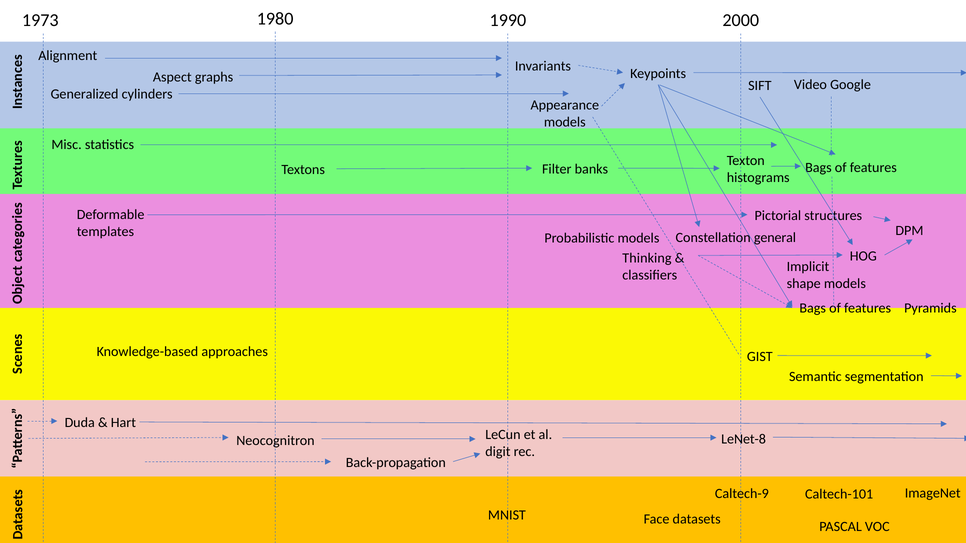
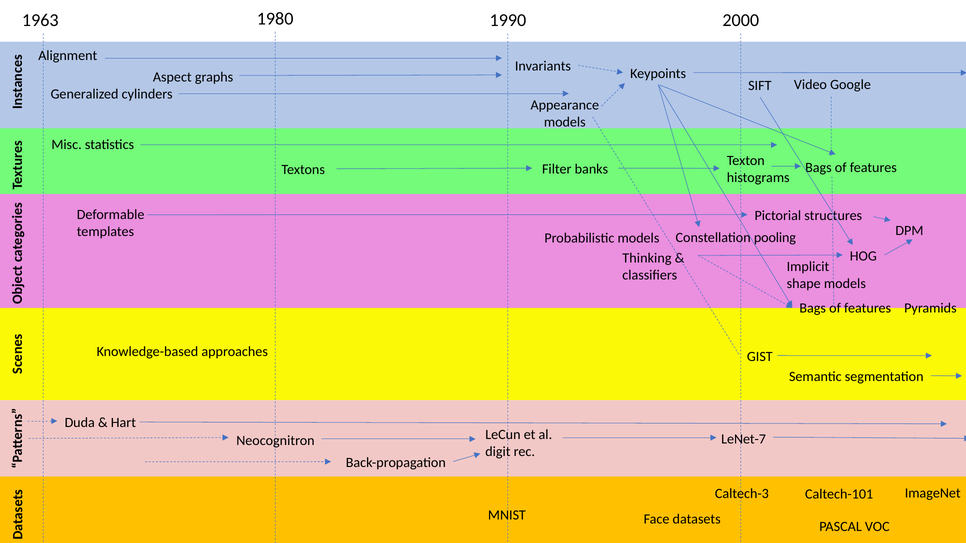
1973: 1973 -> 1963
general: general -> pooling
LeNet-8: LeNet-8 -> LeNet-7
Caltech-9: Caltech-9 -> Caltech-3
